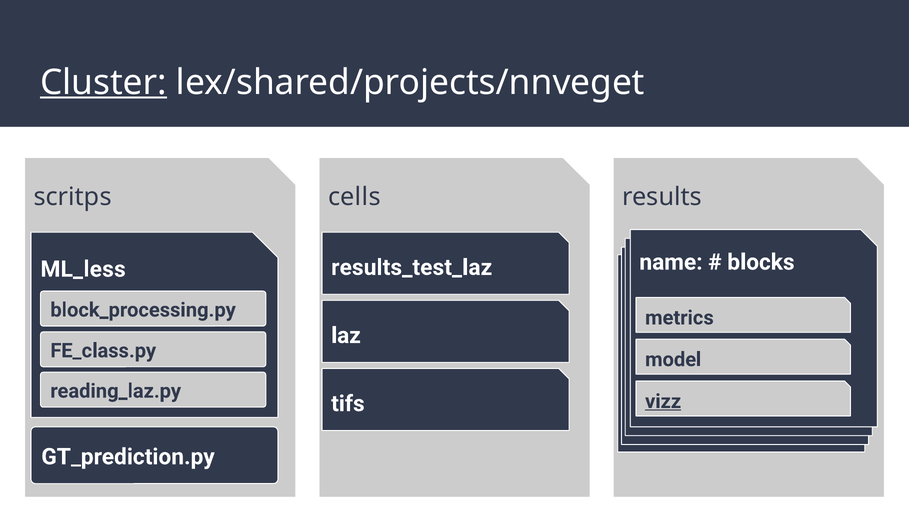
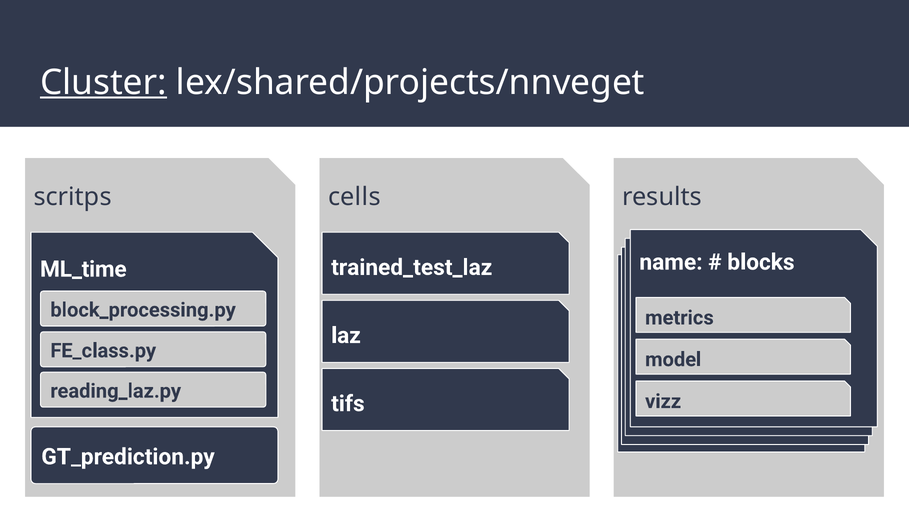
results_test_laz: results_test_laz -> trained_test_laz
ML_less: ML_less -> ML_time
vizz underline: present -> none
